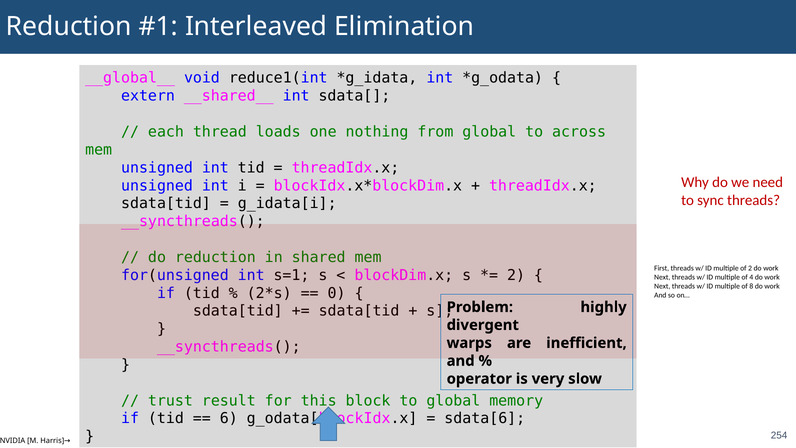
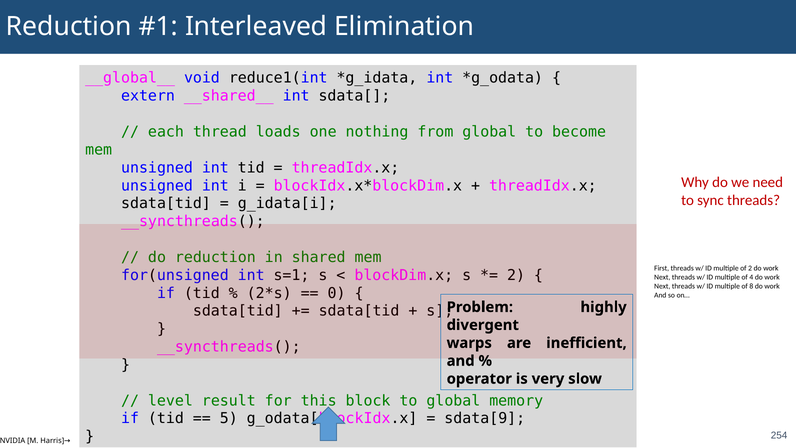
across: across -> become
trust: trust -> level
6: 6 -> 5
sdata[6: sdata[6 -> sdata[9
